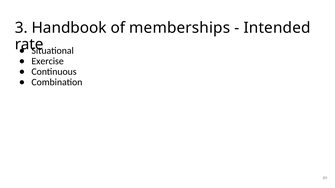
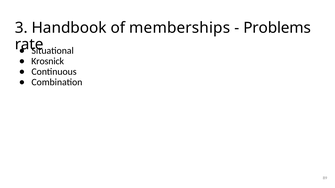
Intended: Intended -> Problems
Exercise: Exercise -> Krosnick
